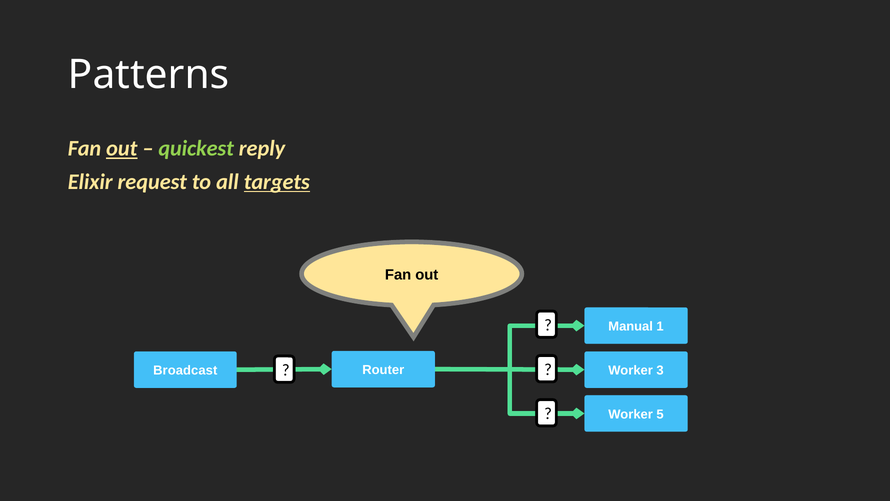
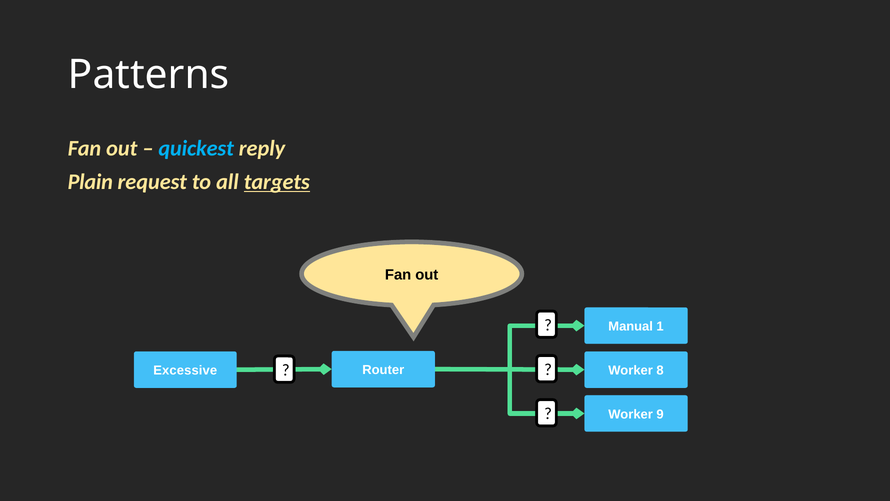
out at (122, 148) underline: present -> none
quickest colour: light green -> light blue
Elixir: Elixir -> Plain
Broadcast: Broadcast -> Excessive
3: 3 -> 8
5: 5 -> 9
